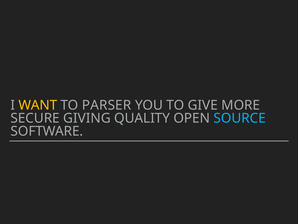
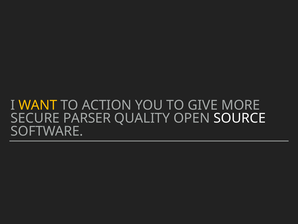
PARSER: PARSER -> ACTION
GIVING: GIVING -> PARSER
SOURCE colour: light blue -> white
